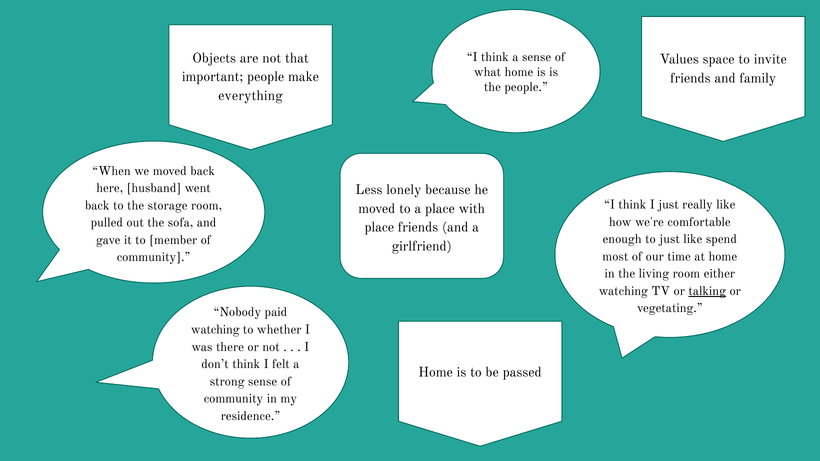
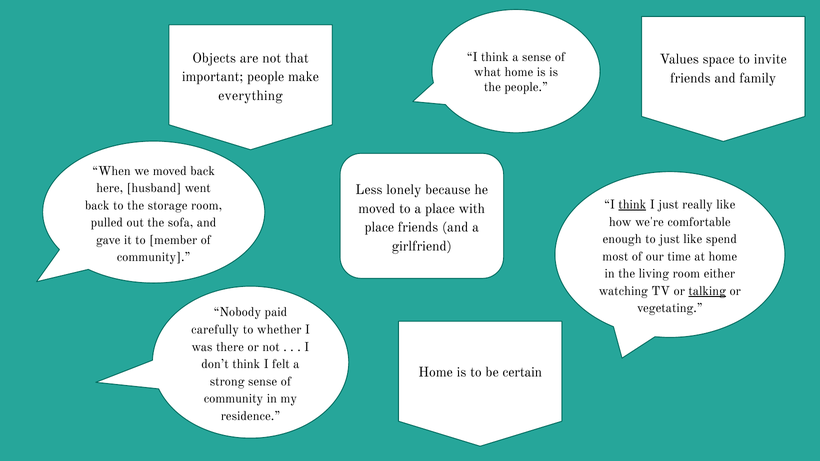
think at (632, 205) underline: none -> present
watching at (215, 330): watching -> carefully
passed: passed -> certain
